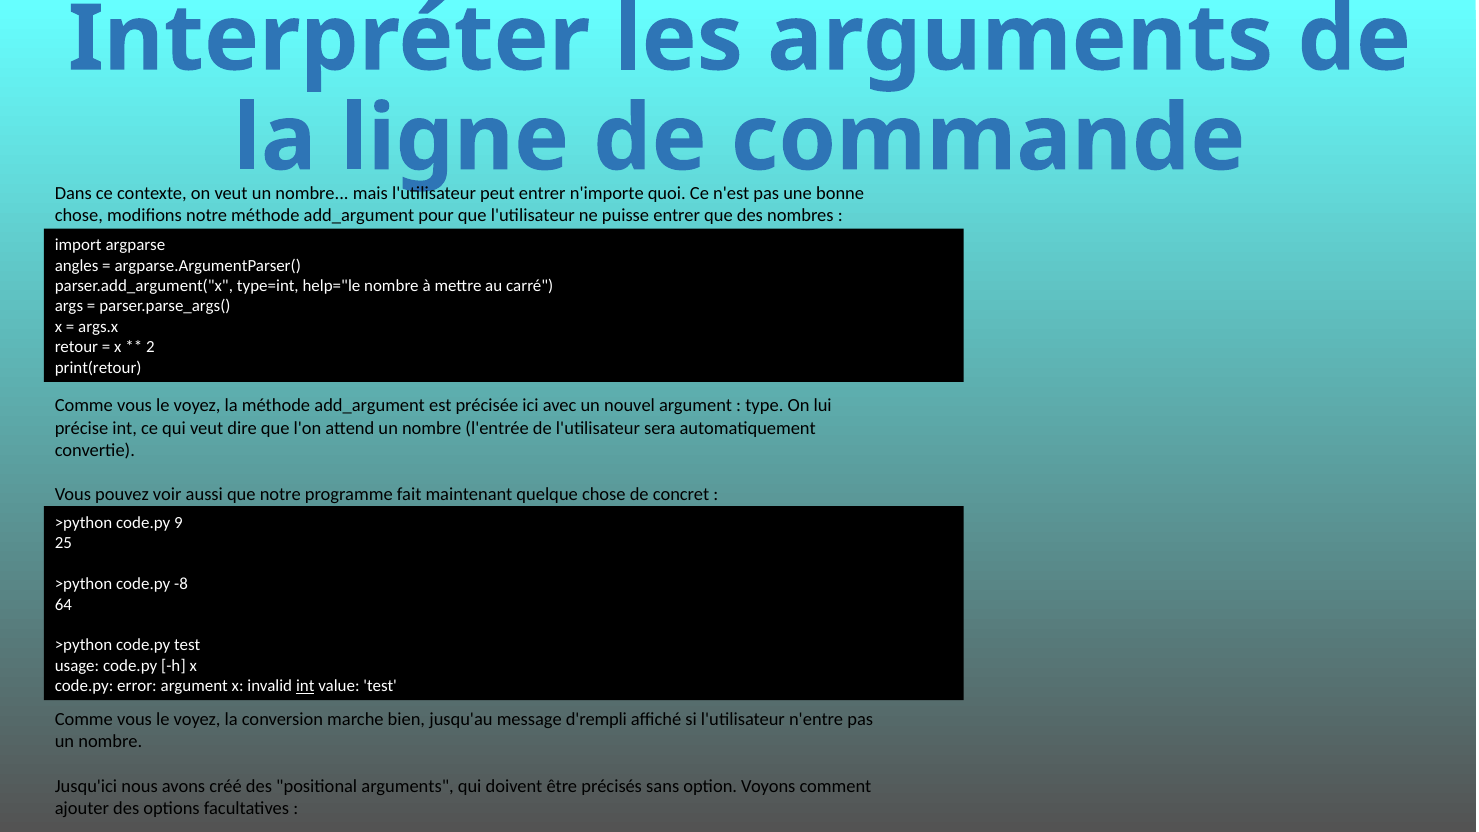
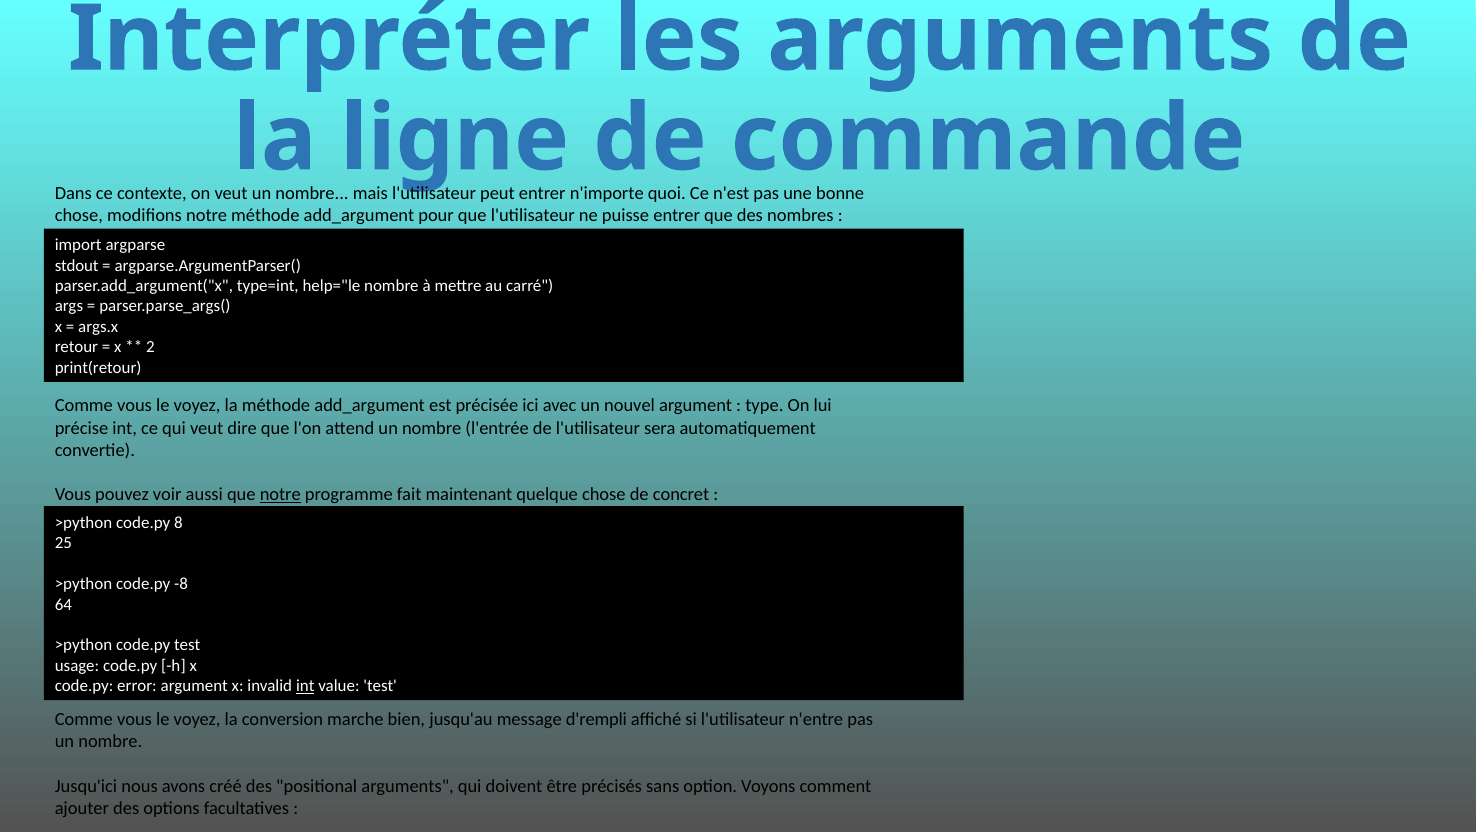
angles: angles -> stdout
notre at (280, 495) underline: none -> present
9: 9 -> 8
